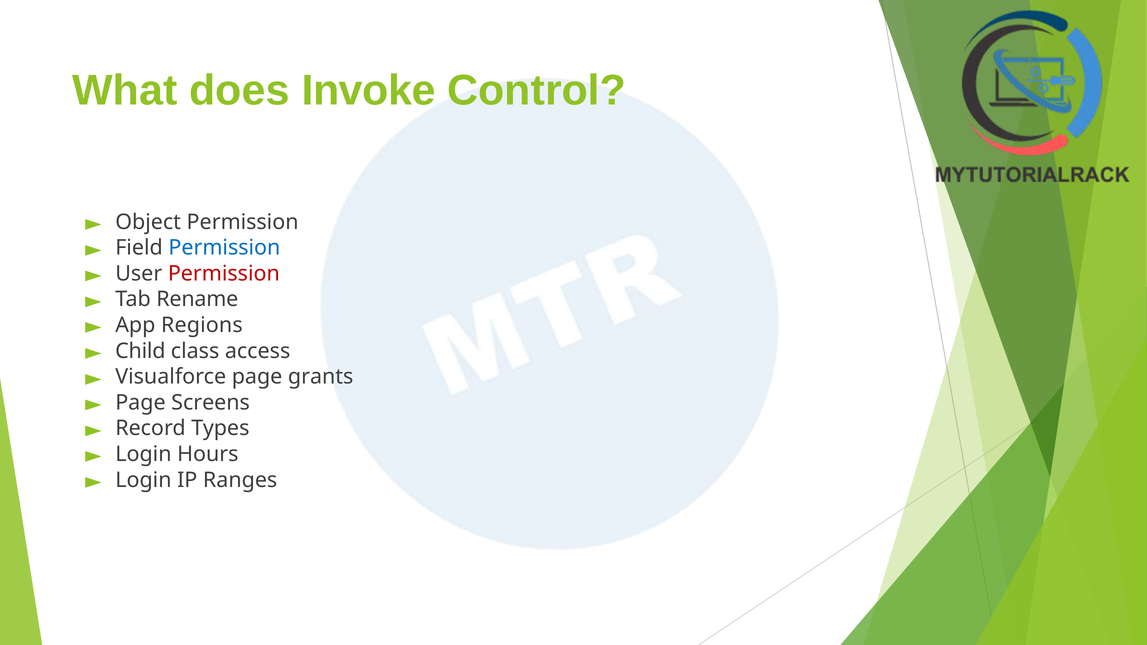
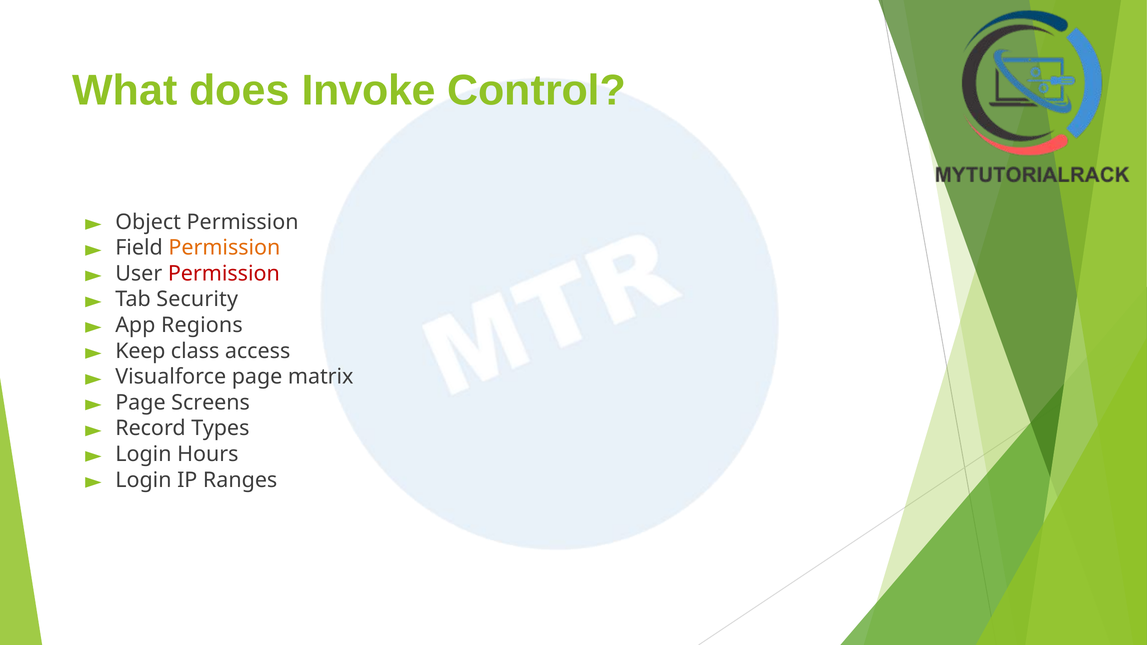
Permission at (224, 248) colour: blue -> orange
Rename: Rename -> Security
Child: Child -> Keep
grants: grants -> matrix
